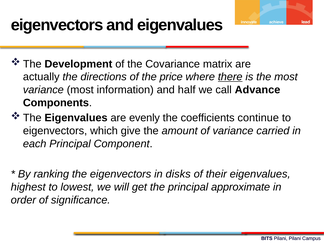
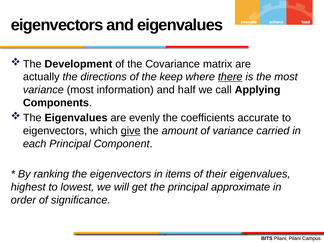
price: price -> keep
Advance: Advance -> Applying
continue: continue -> accurate
give underline: none -> present
disks: disks -> items
